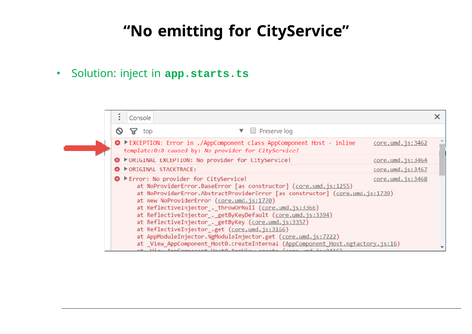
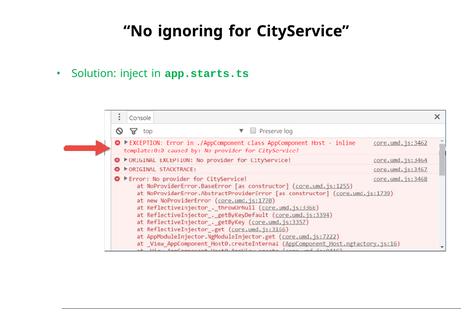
emitting: emitting -> ignoring
